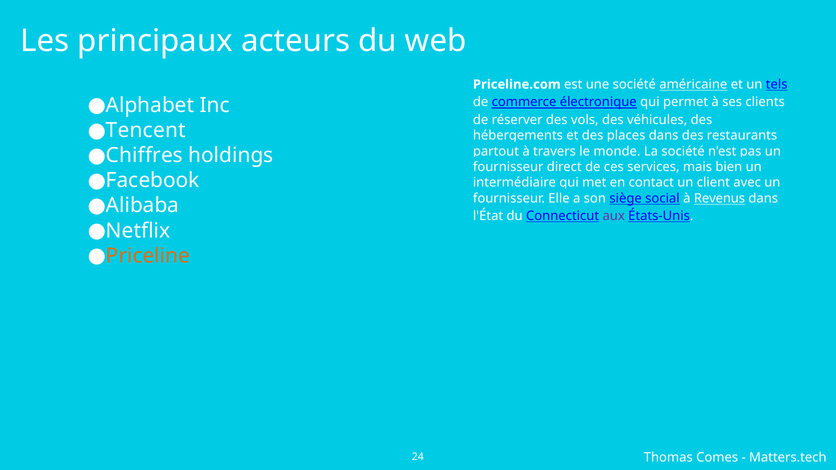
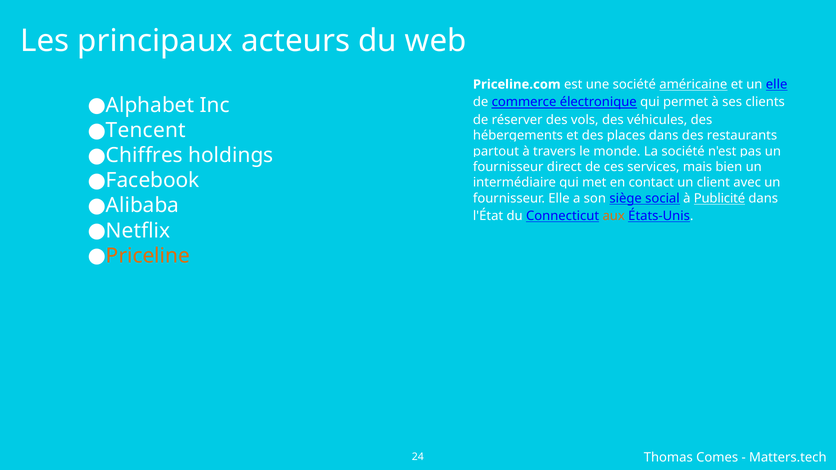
tels at (777, 84): tels -> elle
Revenus: Revenus -> Publicité
aux colour: purple -> orange
